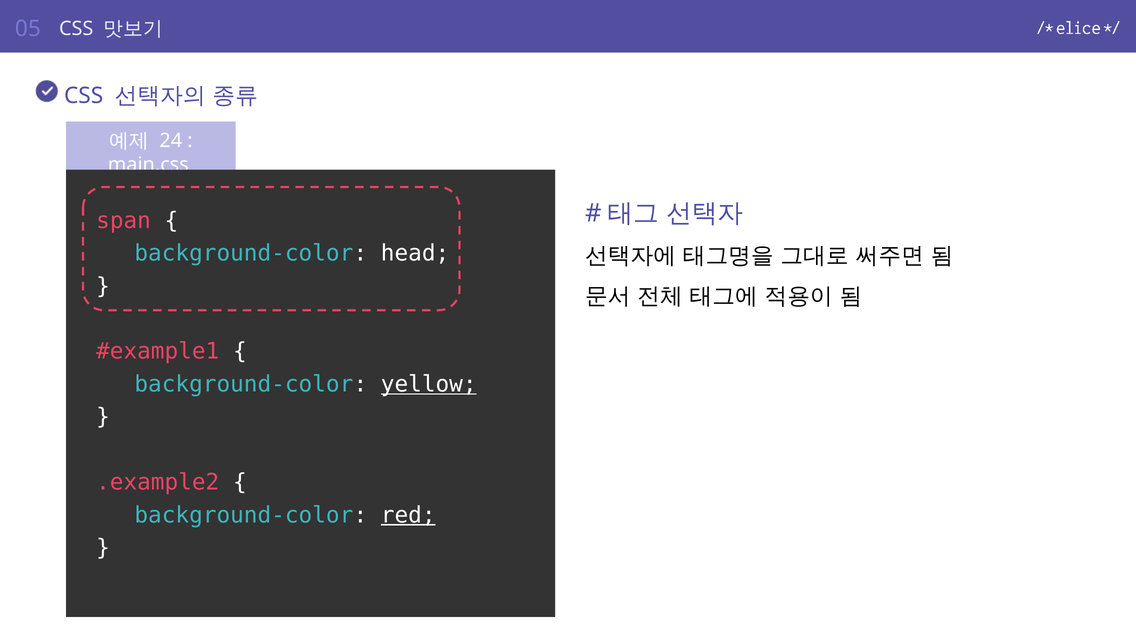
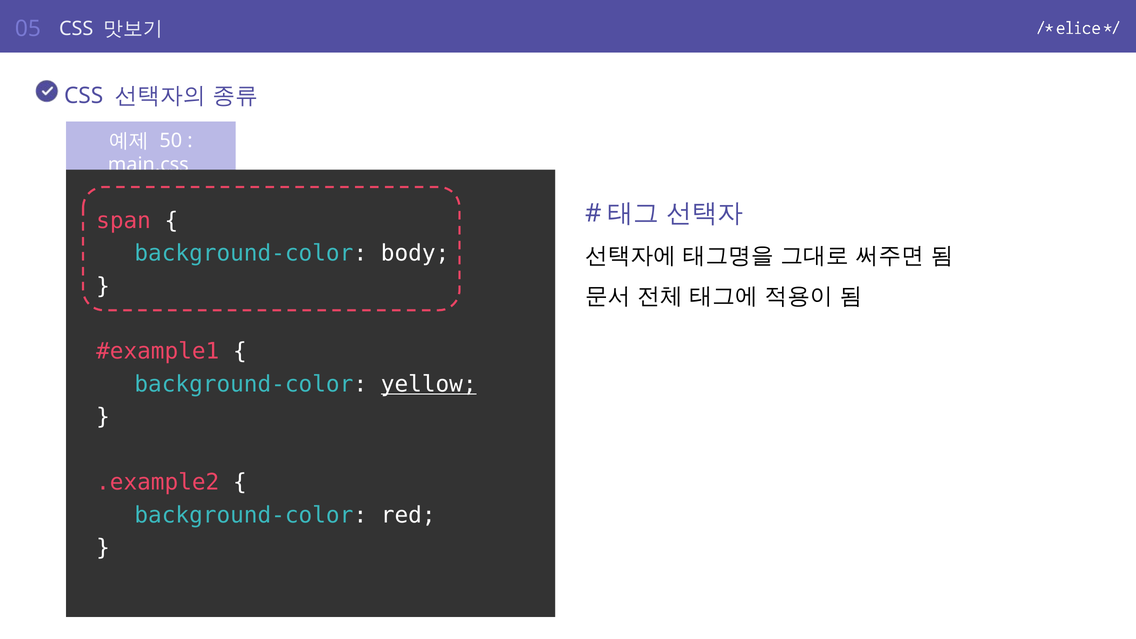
24: 24 -> 50
head: head -> body
red underline: present -> none
